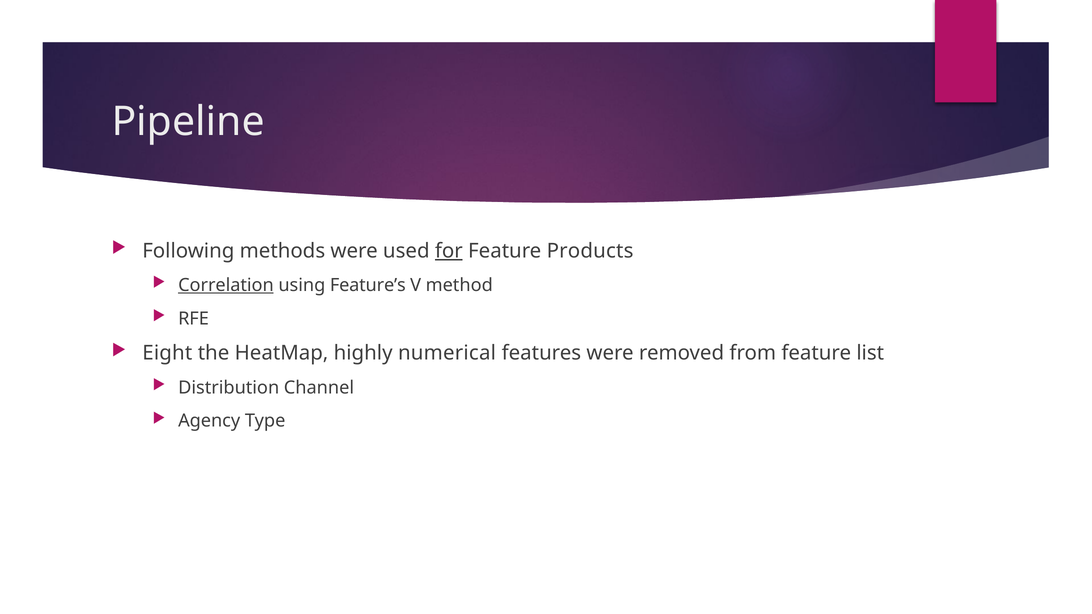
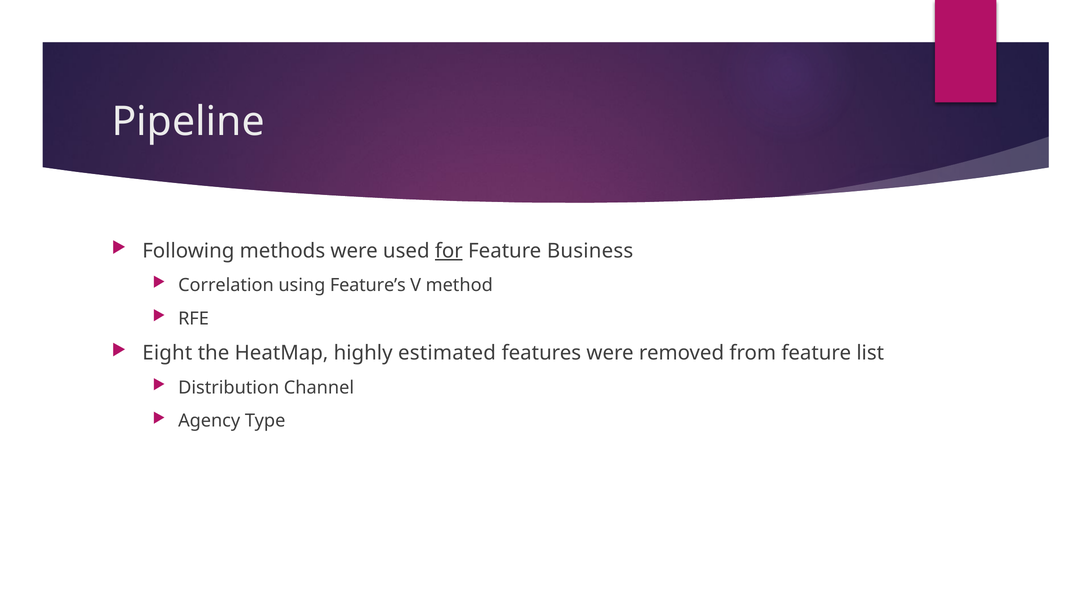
Products: Products -> Business
Correlation underline: present -> none
numerical: numerical -> estimated
